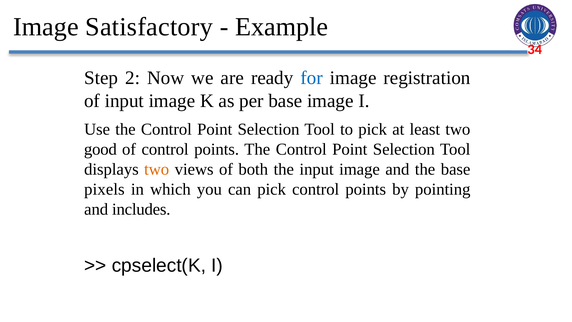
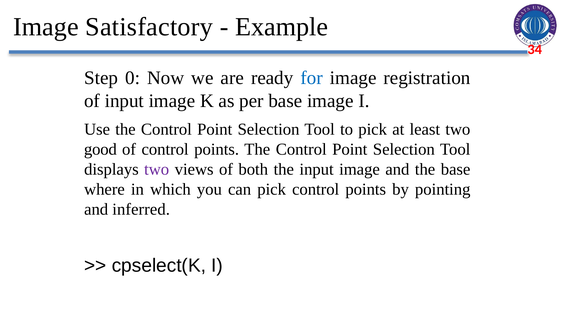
2: 2 -> 0
two at (157, 169) colour: orange -> purple
pixels: pixels -> where
includes: includes -> inferred
